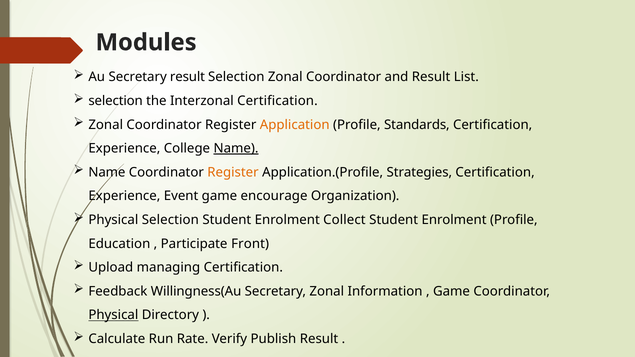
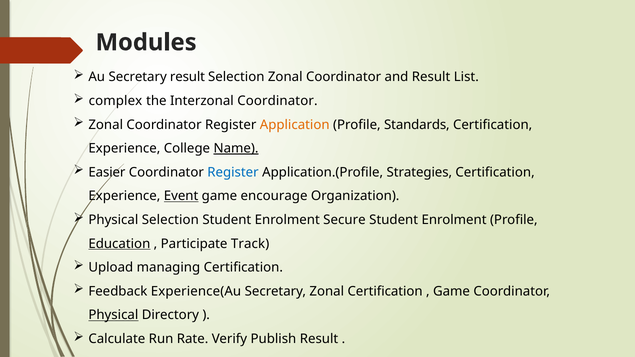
selection at (116, 101): selection -> complex
Interzonal Certification: Certification -> Coordinator
Name at (107, 172): Name -> Easier
Register at (233, 172) colour: orange -> blue
Event underline: none -> present
Collect: Collect -> Secure
Education underline: none -> present
Front: Front -> Track
Willingness(Au: Willingness(Au -> Experience(Au
Zonal Information: Information -> Certification
